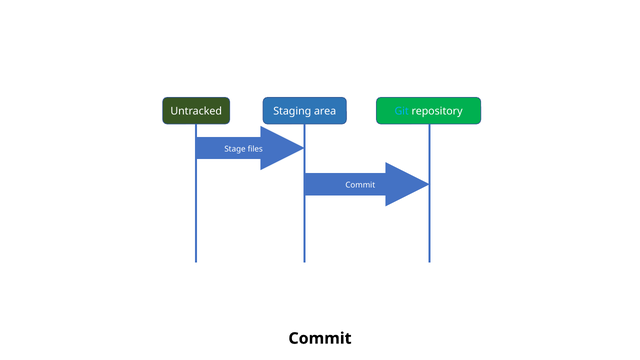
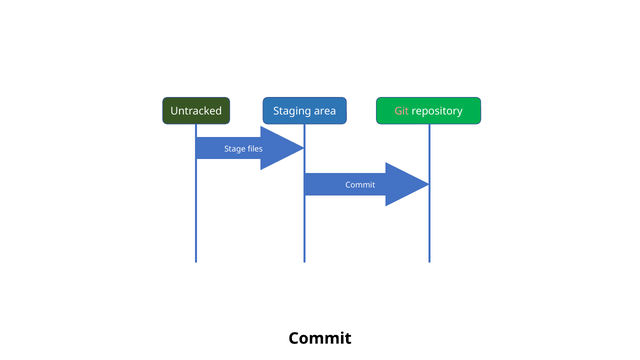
Git colour: light blue -> pink
